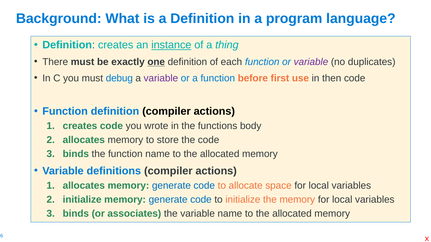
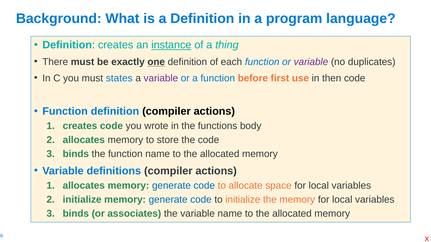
debug: debug -> states
